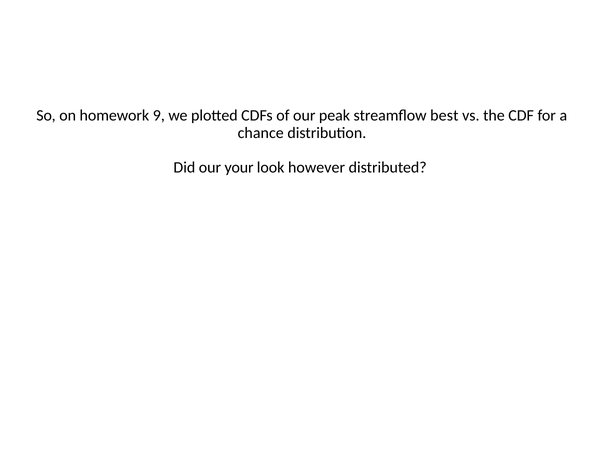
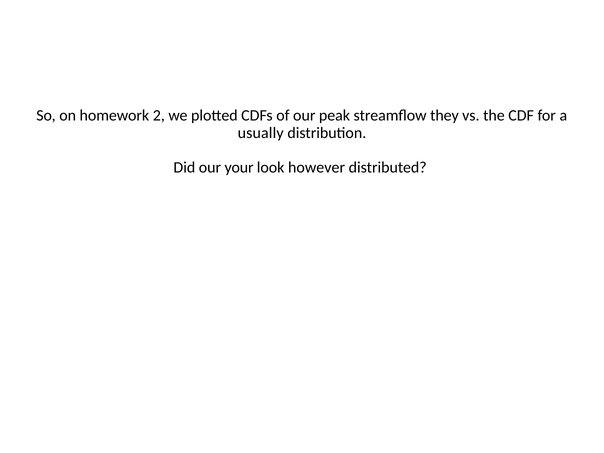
9: 9 -> 2
best: best -> they
chance: chance -> usually
